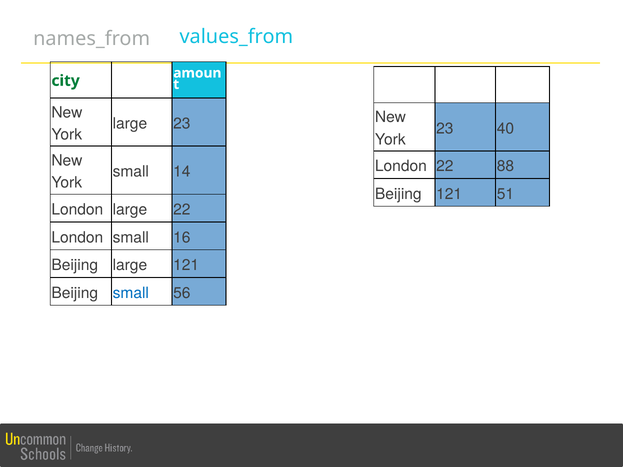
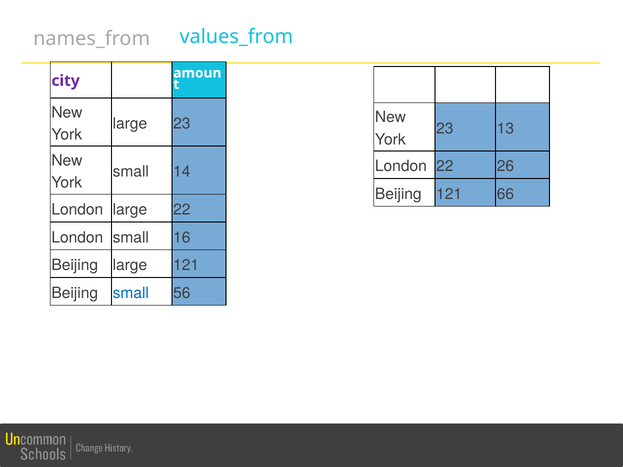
city at (66, 81) colour: green -> purple
40: 40 -> 13
88: 88 -> 26
51: 51 -> 66
